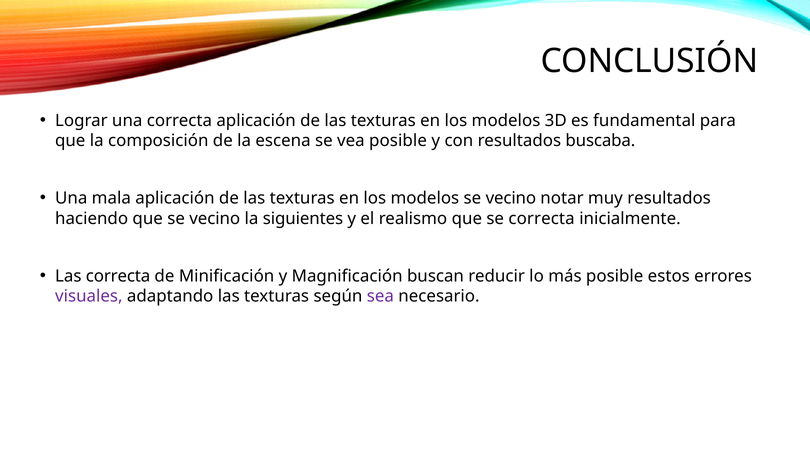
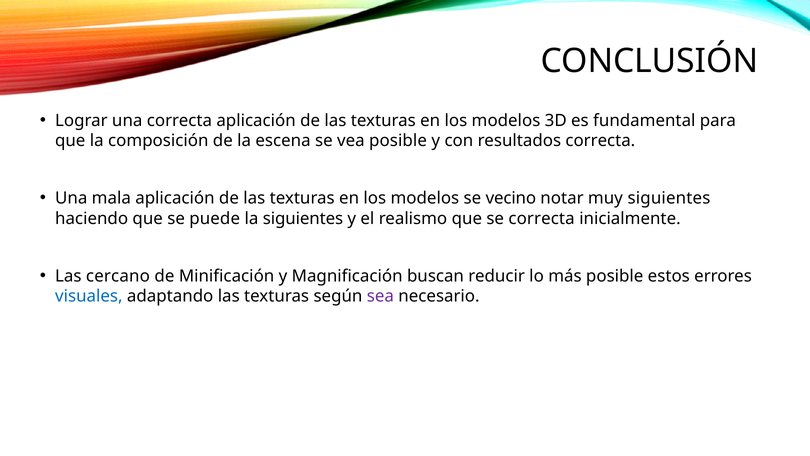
resultados buscaba: buscaba -> correcta
muy resultados: resultados -> siguientes
que se vecino: vecino -> puede
Las correcta: correcta -> cercano
visuales colour: purple -> blue
